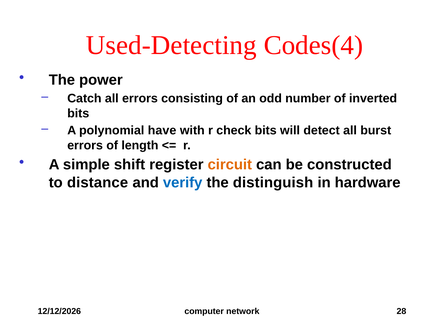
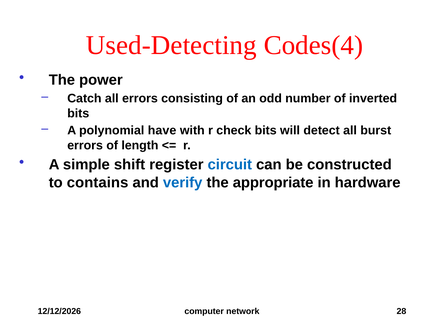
circuit colour: orange -> blue
distance: distance -> contains
distinguish: distinguish -> appropriate
